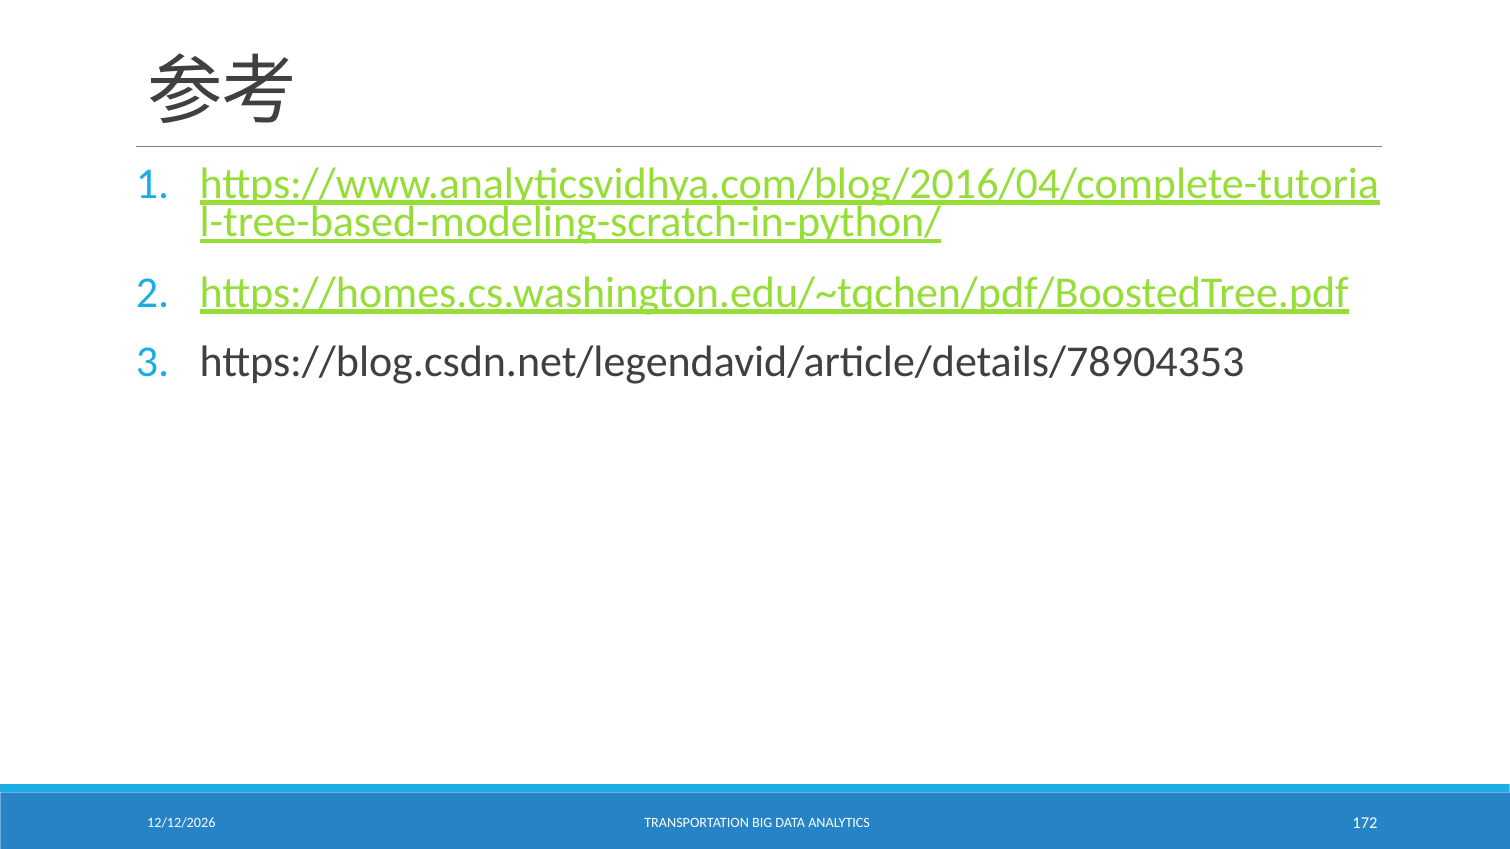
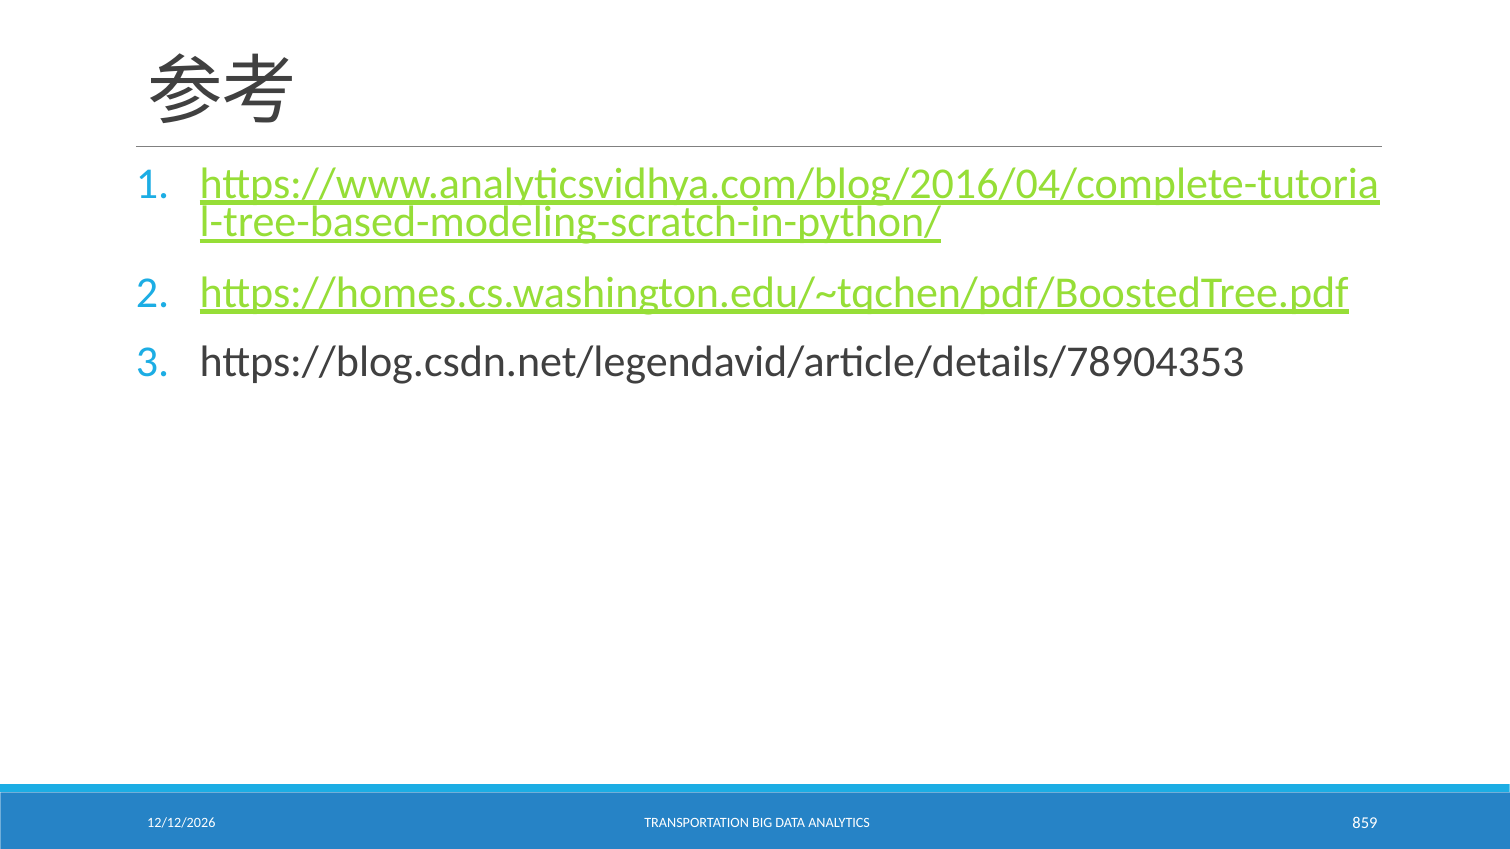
172: 172 -> 859
